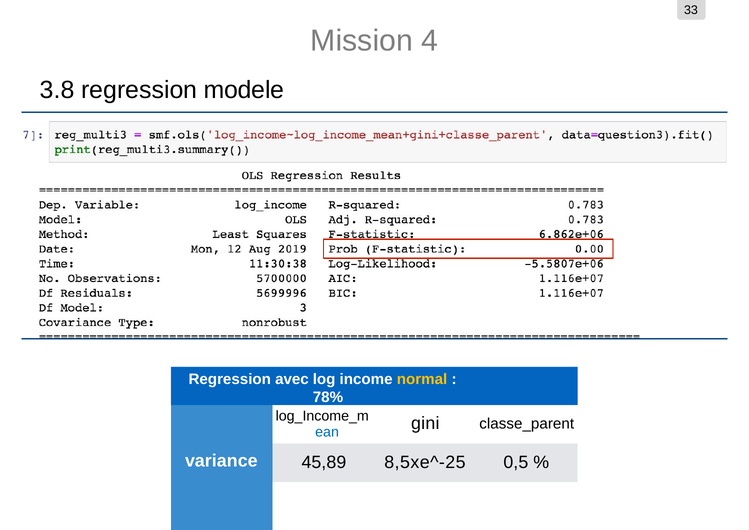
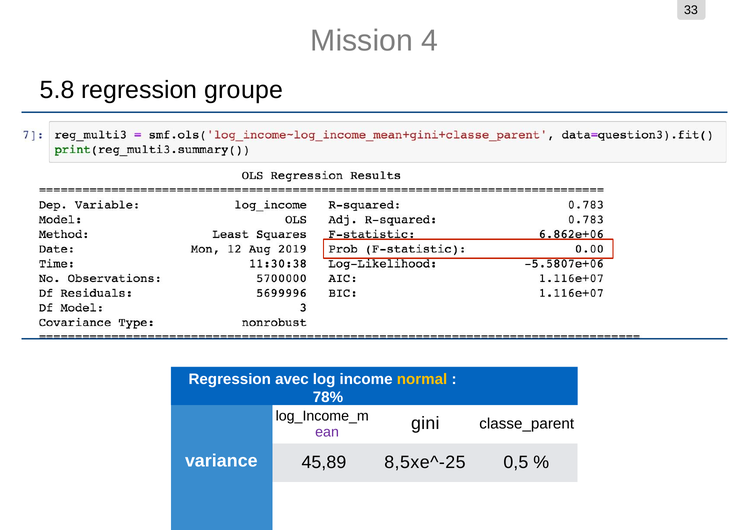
3.8: 3.8 -> 5.8
modele: modele -> groupe
ean colour: blue -> purple
